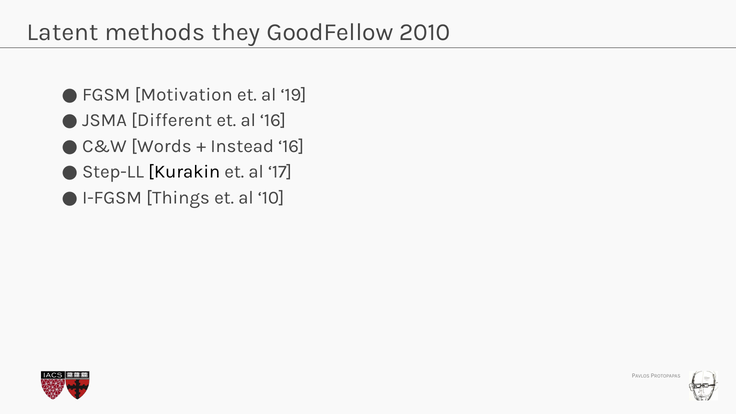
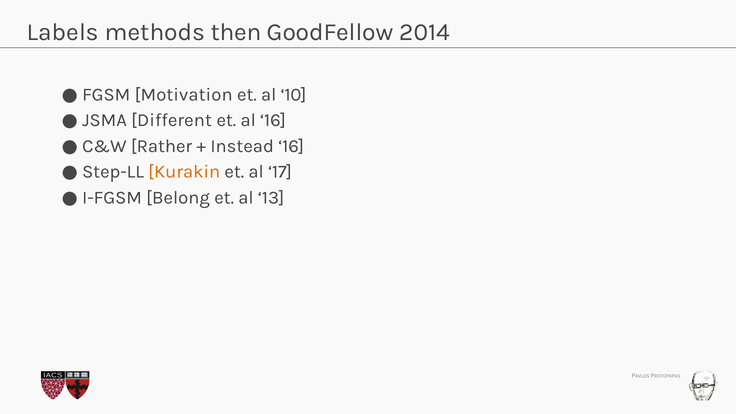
Latent: Latent -> Labels
they: they -> then
2010: 2010 -> 2014
19: 19 -> 10
Words: Words -> Rather
Kurakin colour: black -> orange
Things: Things -> Belong
10: 10 -> 13
